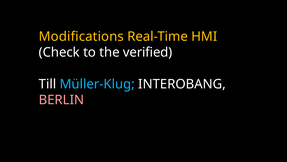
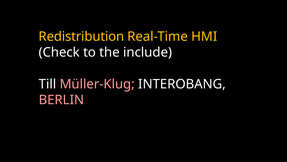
Modifications: Modifications -> Redistribution
verified: verified -> include
Müller-Klug colour: light blue -> pink
